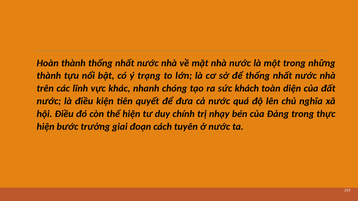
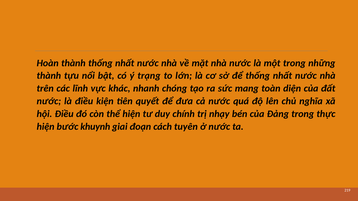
khách: khách -> mang
trưởng: trưởng -> khuynh
